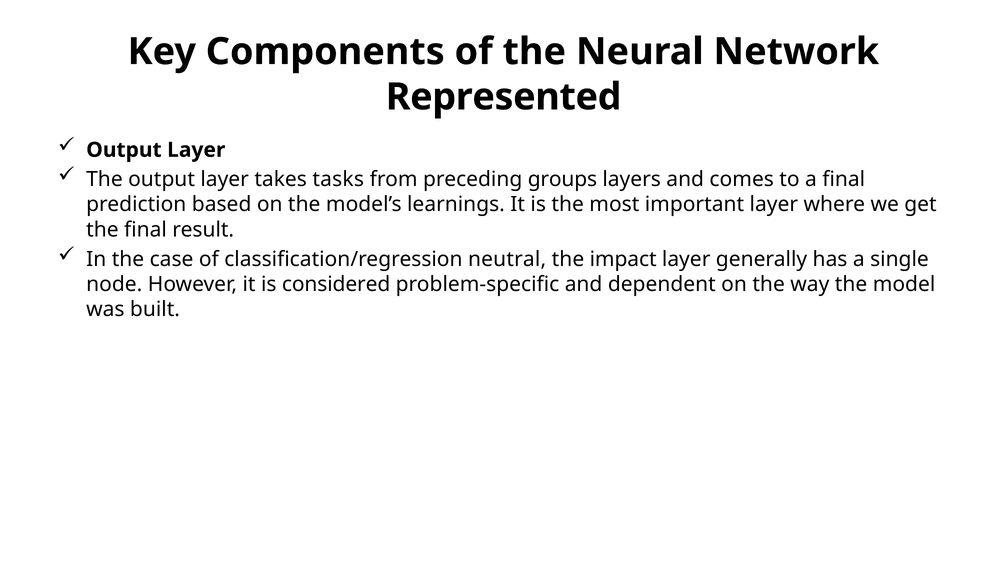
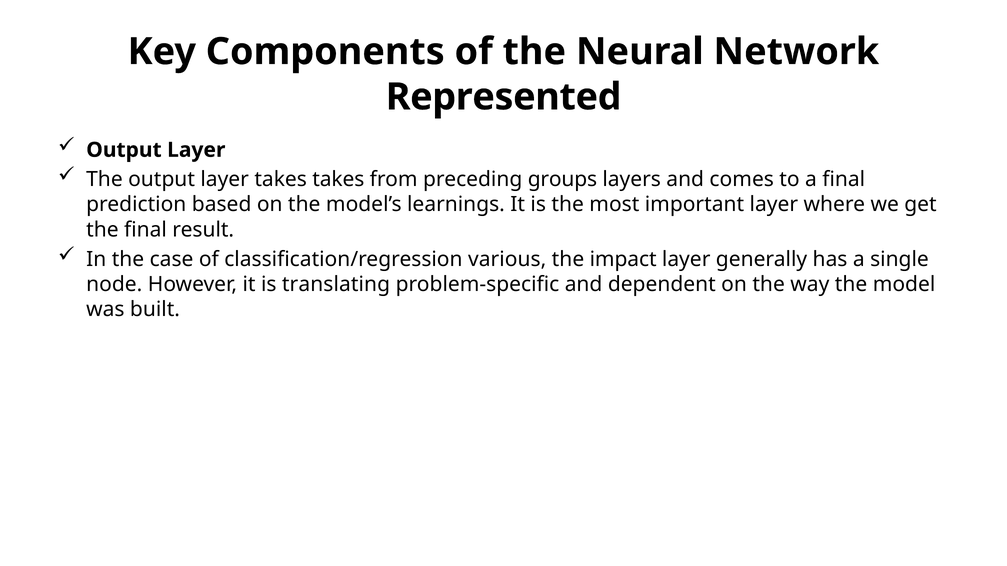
takes tasks: tasks -> takes
neutral: neutral -> various
considered: considered -> translating
